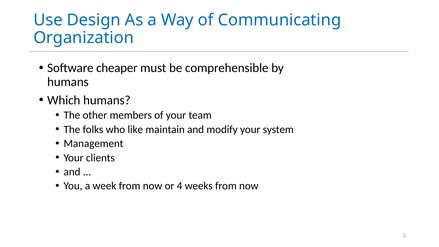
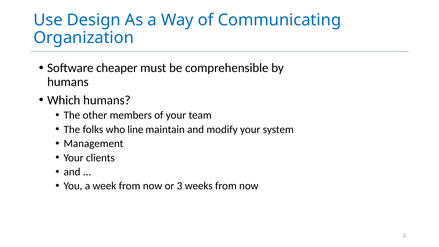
like: like -> line
or 4: 4 -> 3
